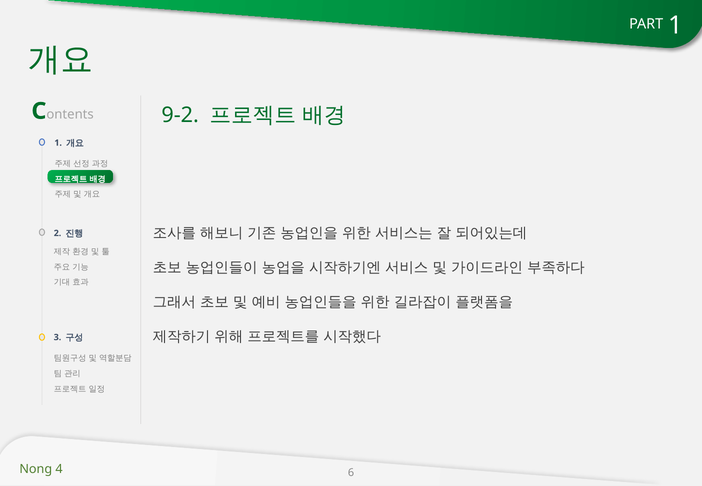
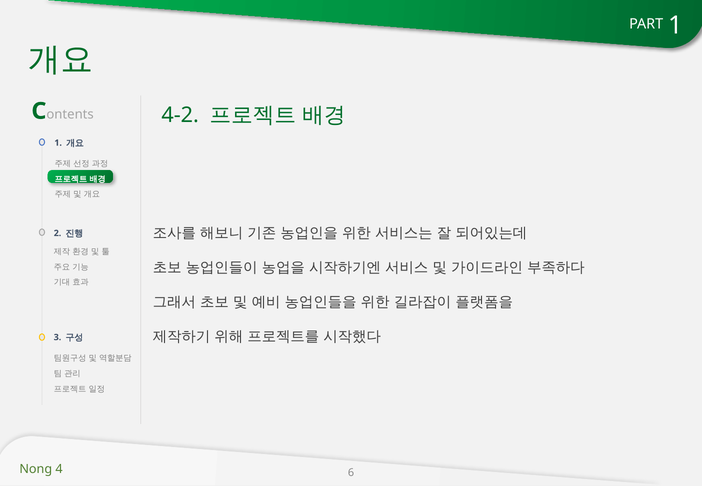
9-2: 9-2 -> 4-2
